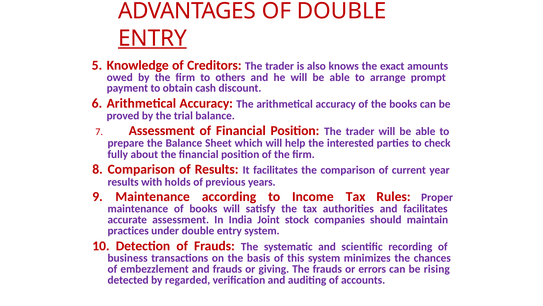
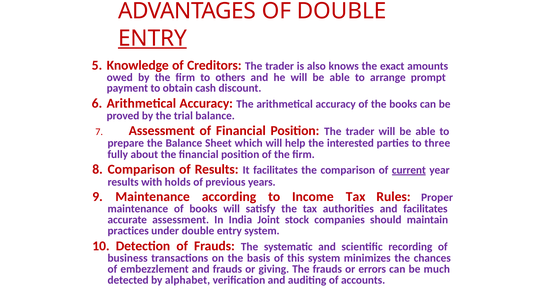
check: check -> three
current underline: none -> present
rising: rising -> much
regarded: regarded -> alphabet
